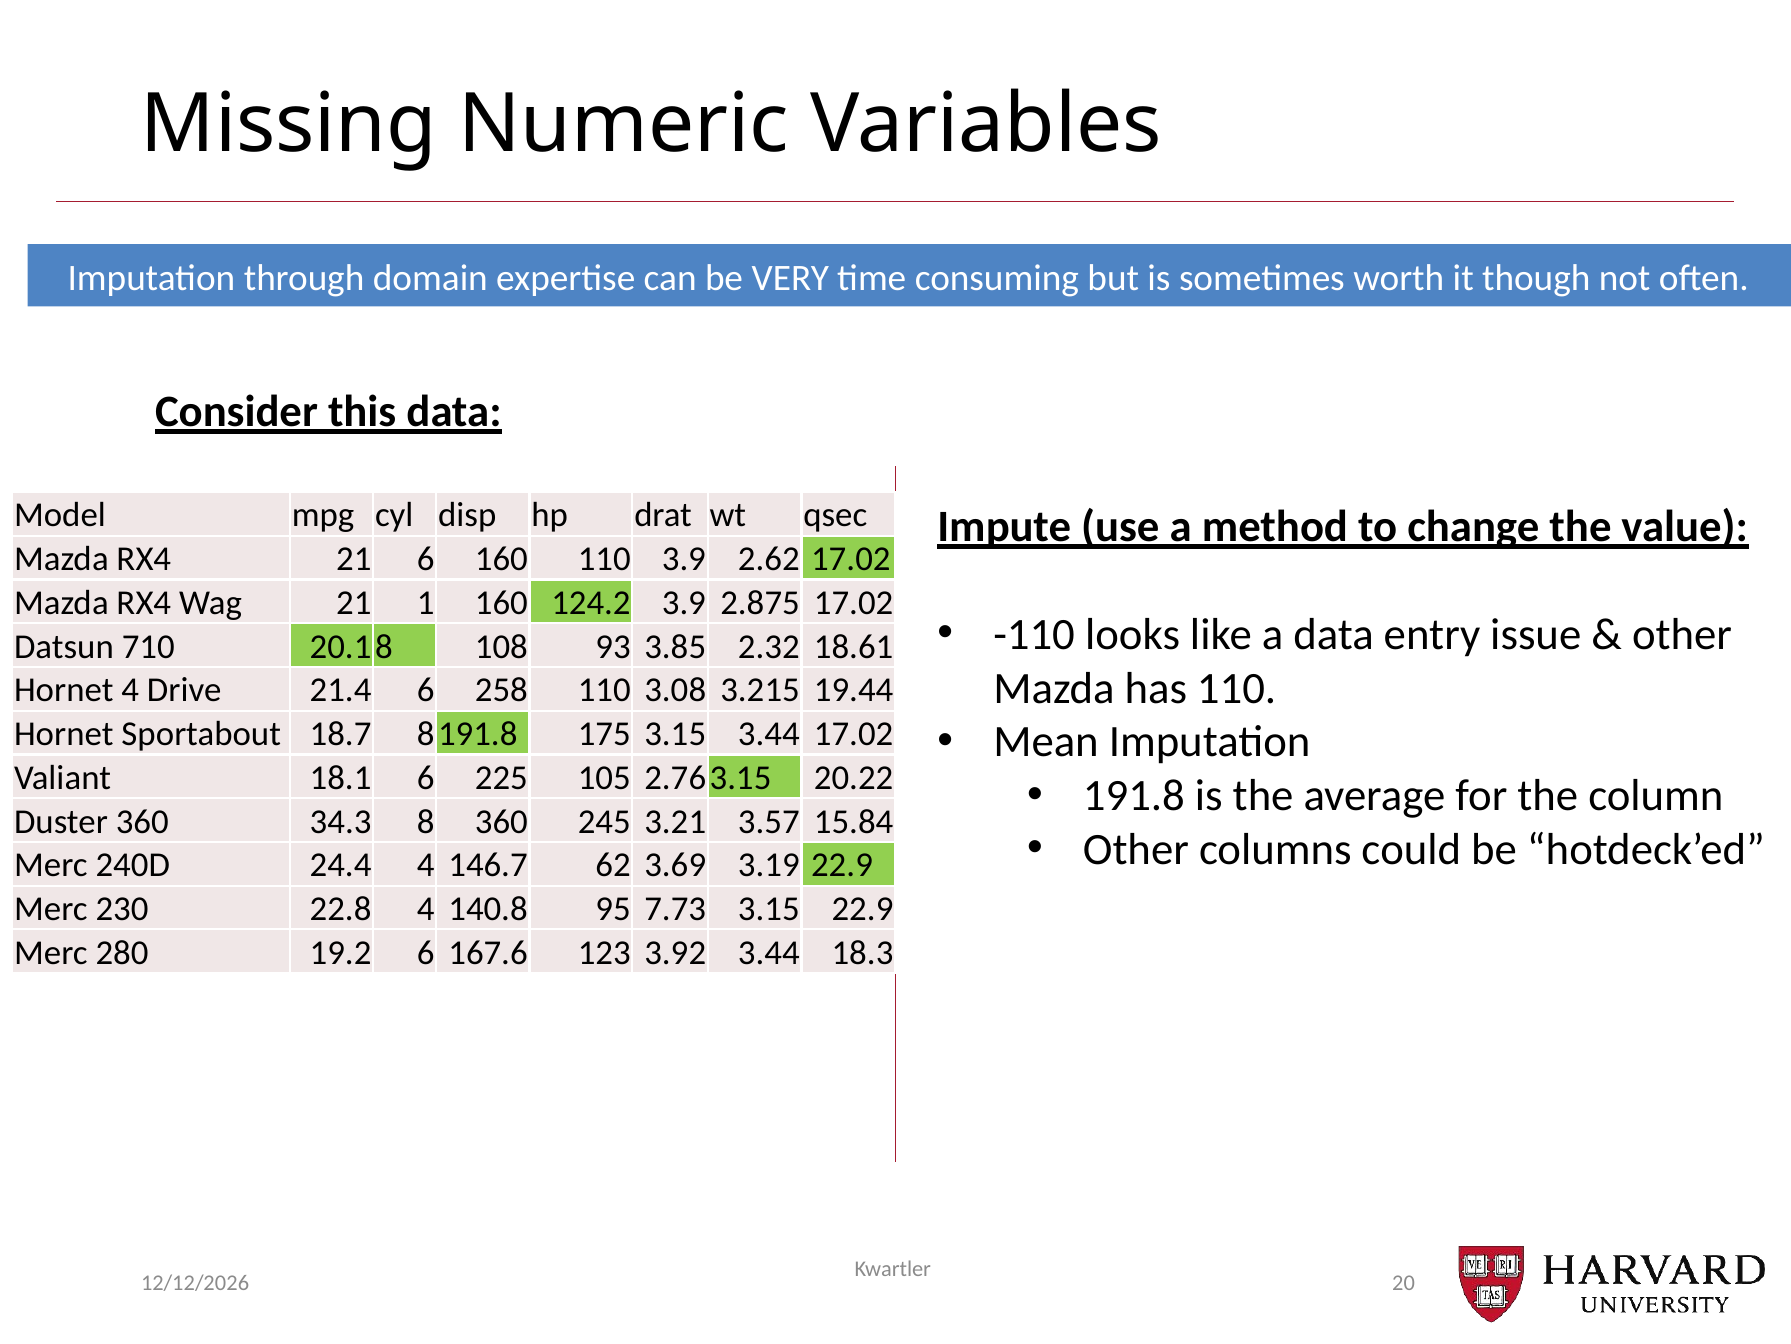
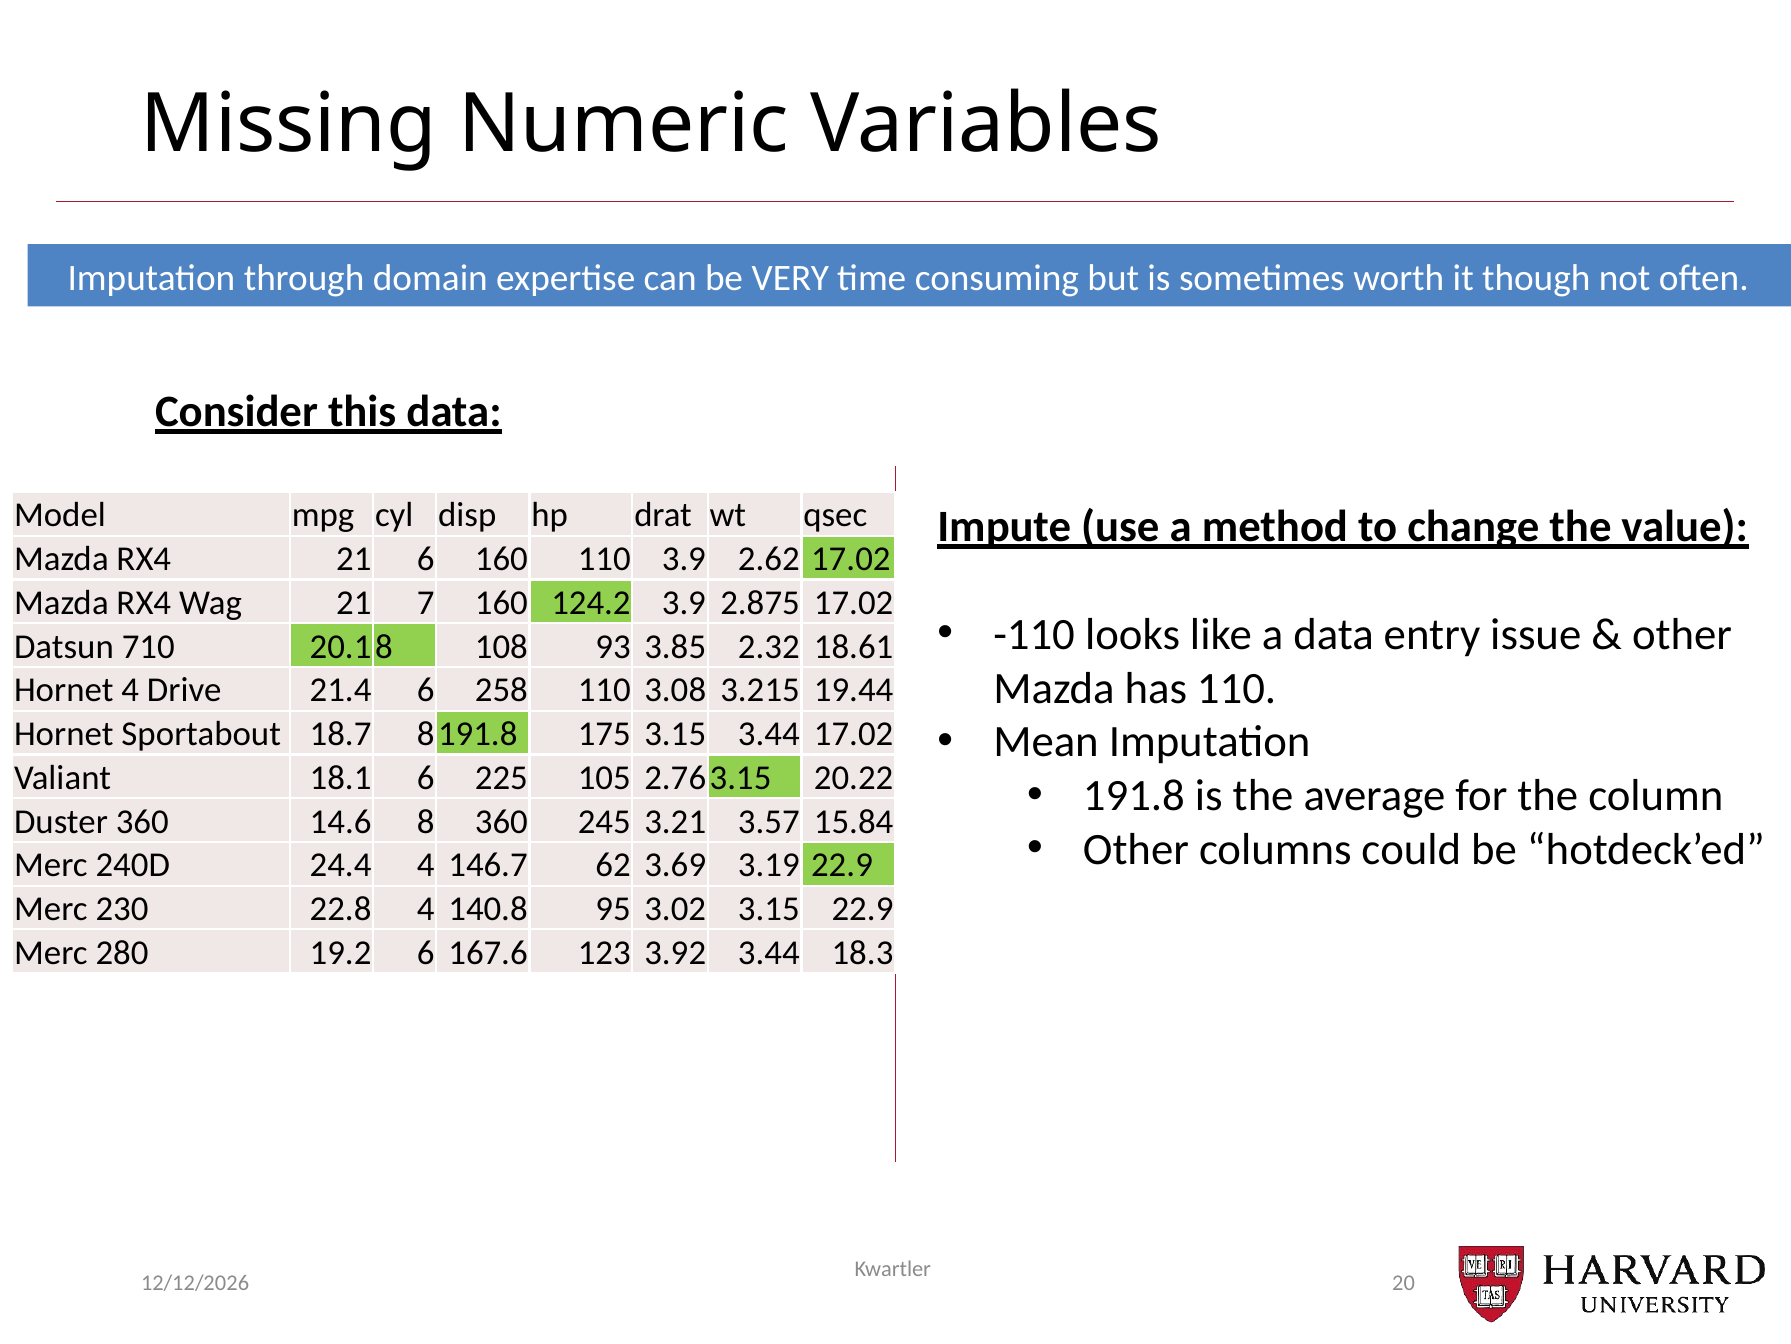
1: 1 -> 7
34.3: 34.3 -> 14.6
7.73: 7.73 -> 3.02
